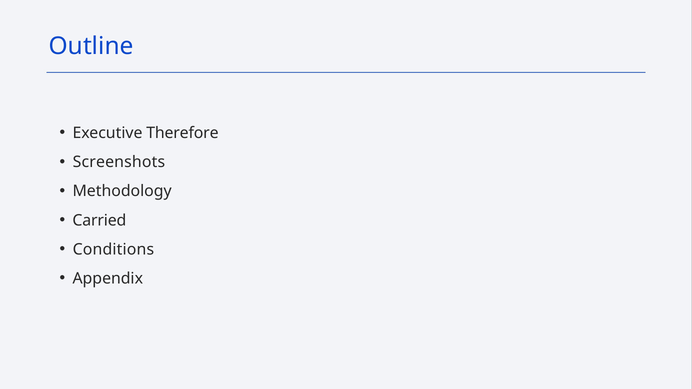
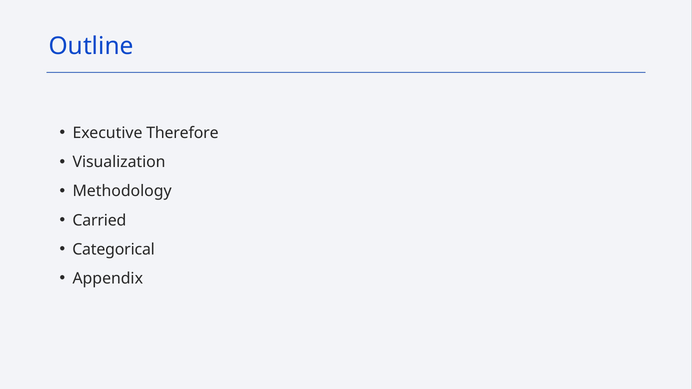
Screenshots: Screenshots -> Visualization
Conditions: Conditions -> Categorical
